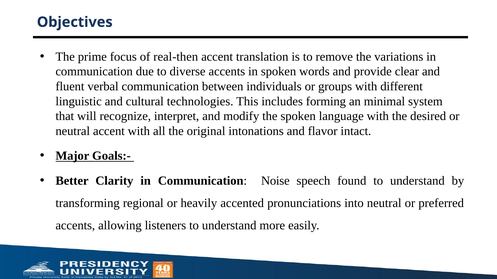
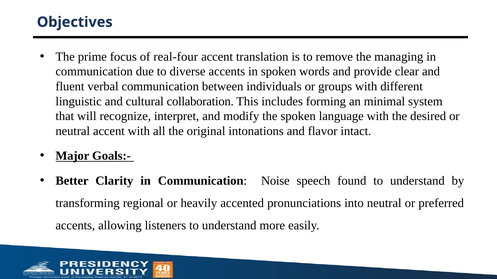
real-then: real-then -> real-four
variations: variations -> managing
technologies: technologies -> collaboration
